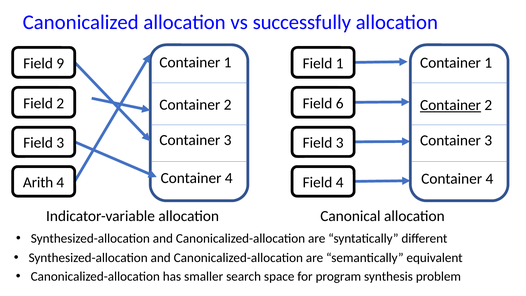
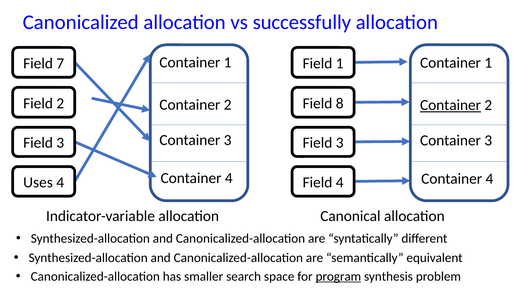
9: 9 -> 7
6: 6 -> 8
Arith: Arith -> Uses
program underline: none -> present
